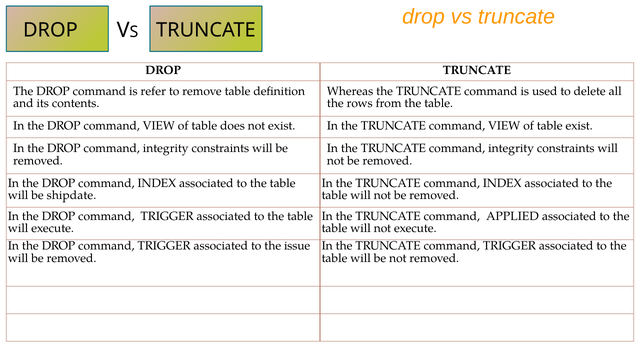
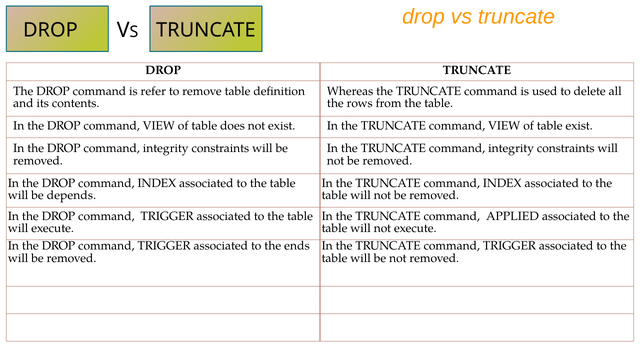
shipdate: shipdate -> depends
issue: issue -> ends
